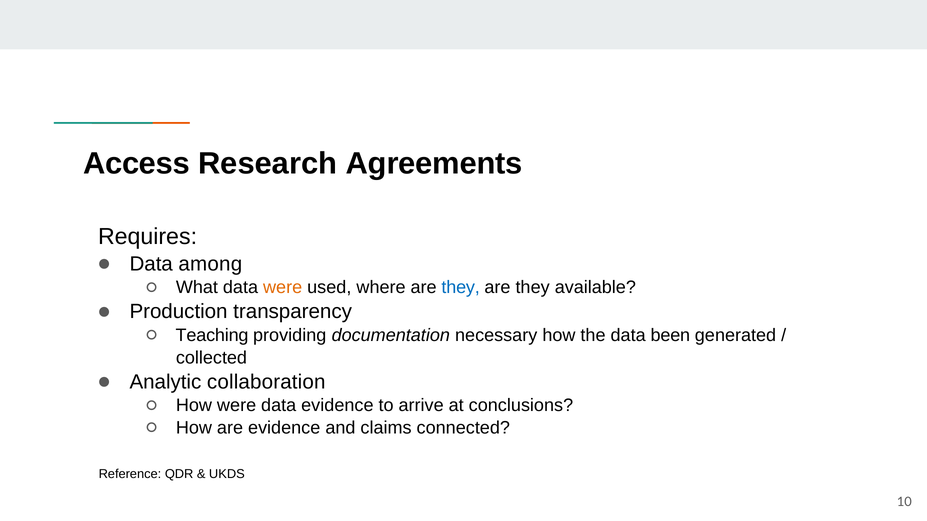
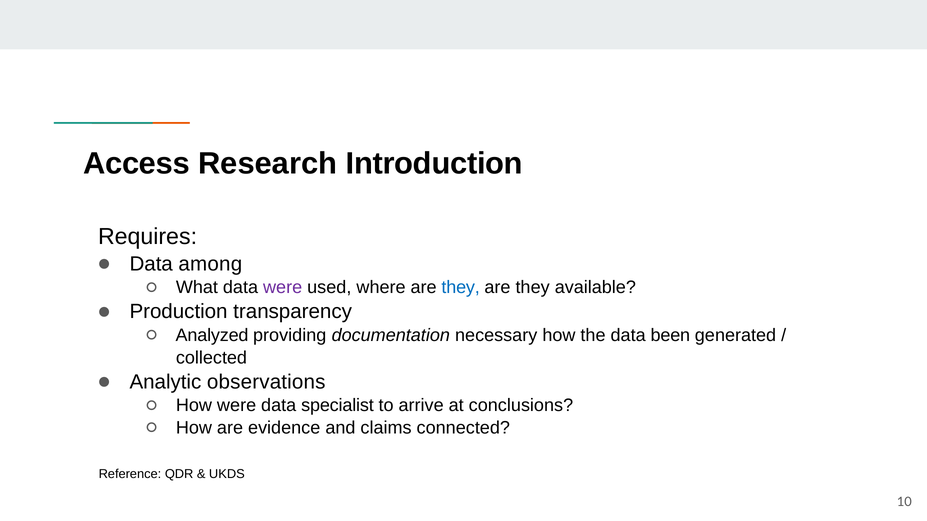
Agreements: Agreements -> Introduction
were at (283, 288) colour: orange -> purple
Teaching: Teaching -> Analyzed
collaboration: collaboration -> observations
data evidence: evidence -> specialist
